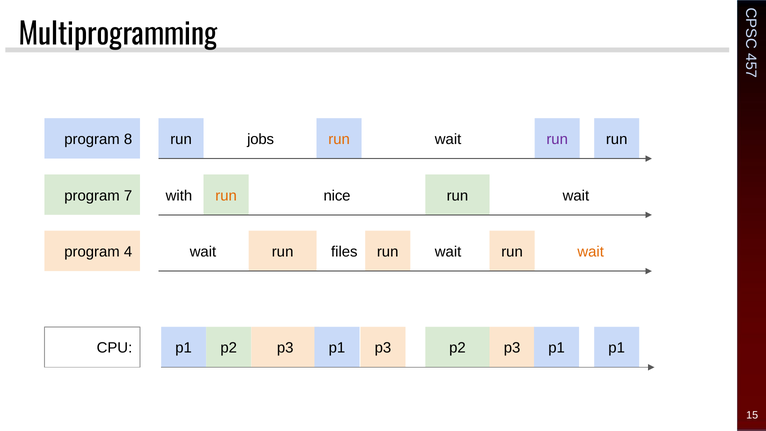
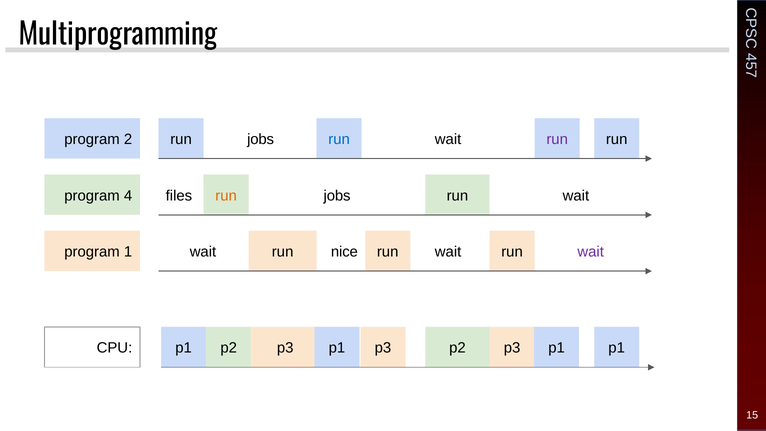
8: 8 -> 2
run at (339, 139) colour: orange -> blue
program 7: 7 -> 4
with: with -> files
nice at (337, 196): nice -> jobs
program 4: 4 -> 1
files: files -> nice
wait at (591, 252) colour: orange -> purple
